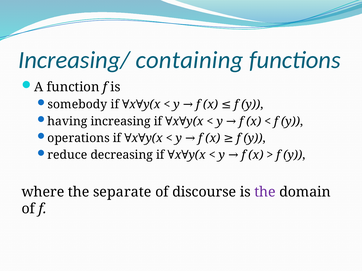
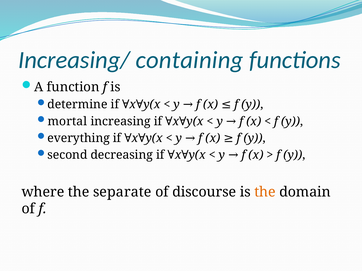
somebody: somebody -> determine
having: having -> mortal
operations: operations -> everything
reduce: reduce -> second
the at (265, 192) colour: purple -> orange
